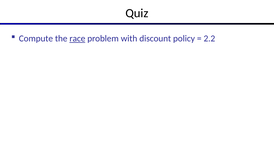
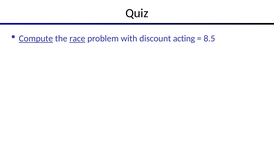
Compute underline: none -> present
policy: policy -> acting
2.2: 2.2 -> 8.5
